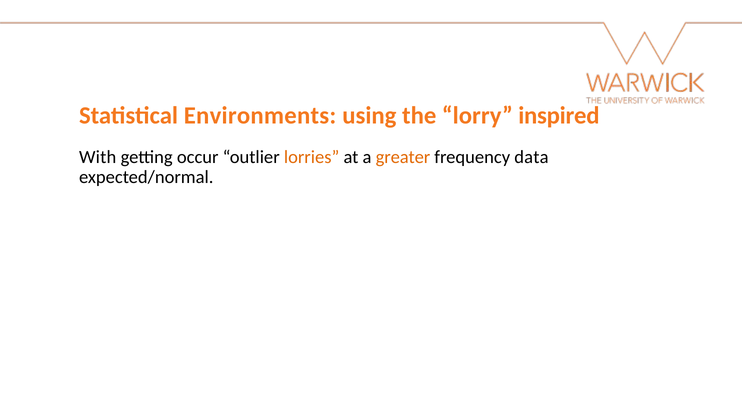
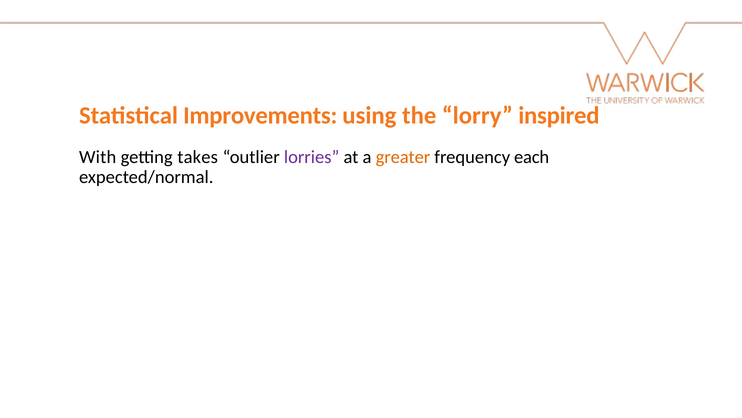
Environments: Environments -> Improvements
occur: occur -> takes
lorries colour: orange -> purple
data: data -> each
